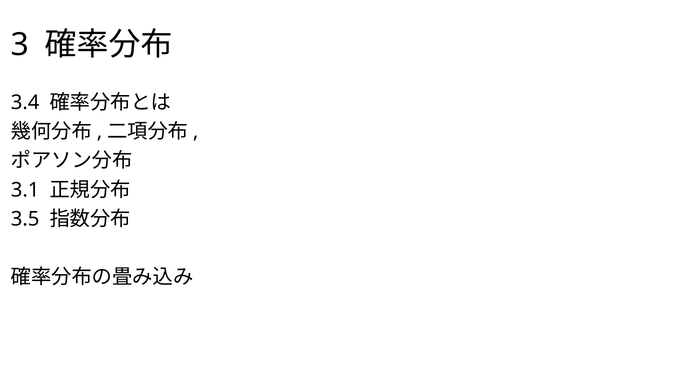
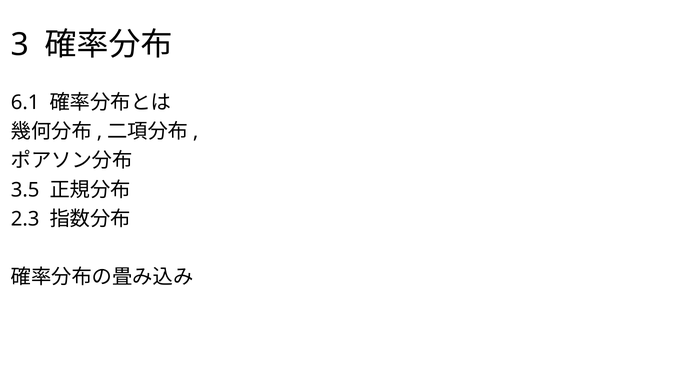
3.4: 3.4 -> 6.1
3.1: 3.1 -> 3.5
3.5: 3.5 -> 2.3
